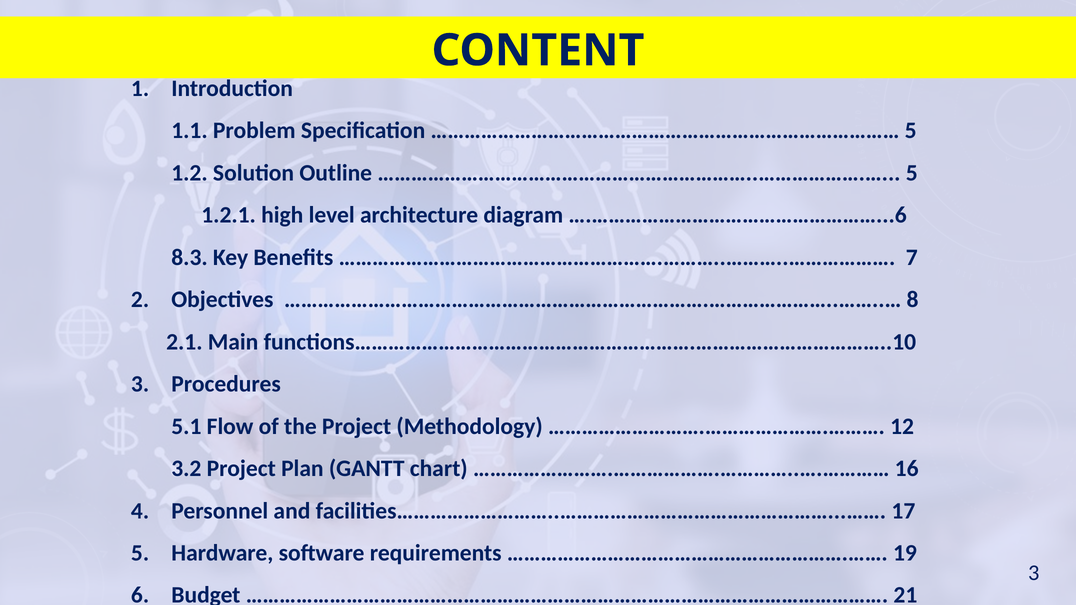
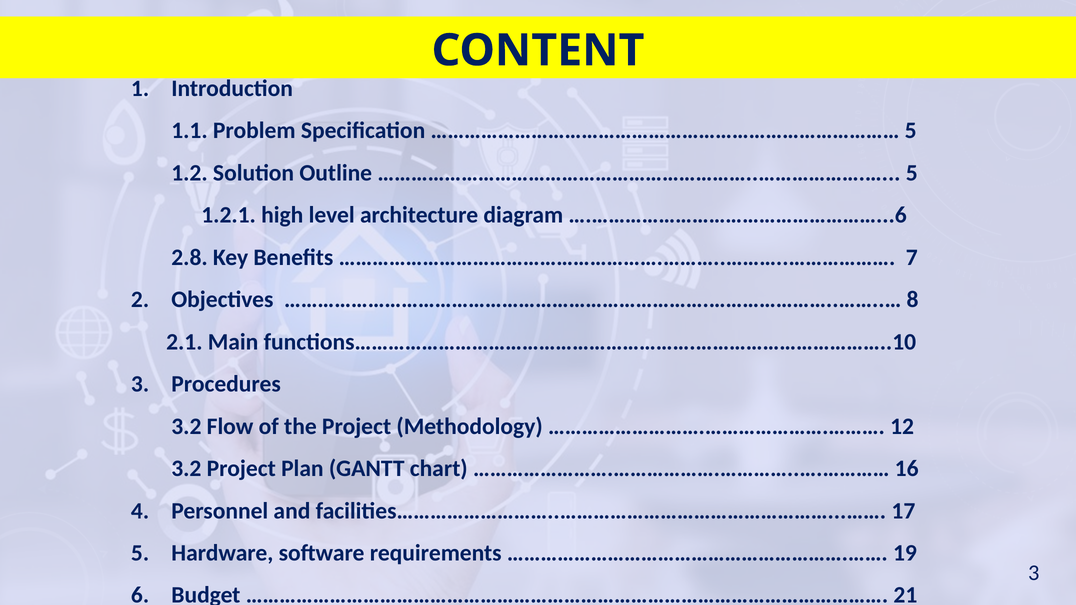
8.3: 8.3 -> 2.8
5.1 at (186, 426): 5.1 -> 3.2
